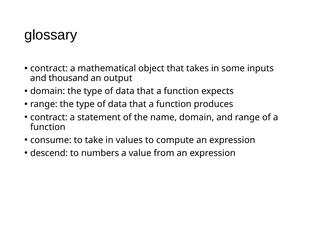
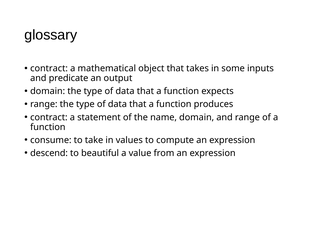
thousand: thousand -> predicate
numbers: numbers -> beautiful
